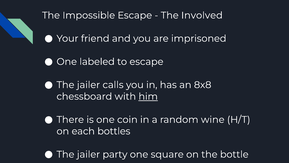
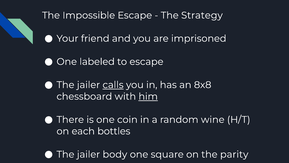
Involved: Involved -> Strategy
calls underline: none -> present
party: party -> body
bottle: bottle -> parity
